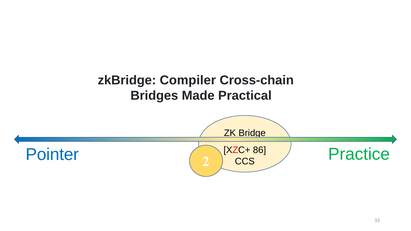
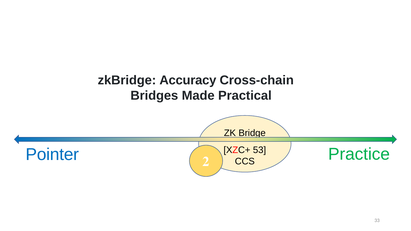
Compiler: Compiler -> Accuracy
86: 86 -> 53
